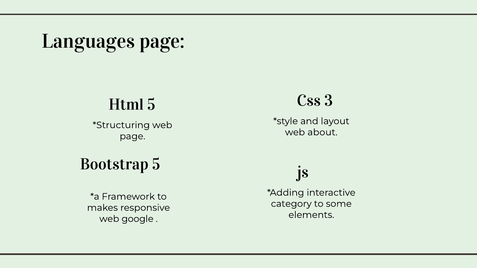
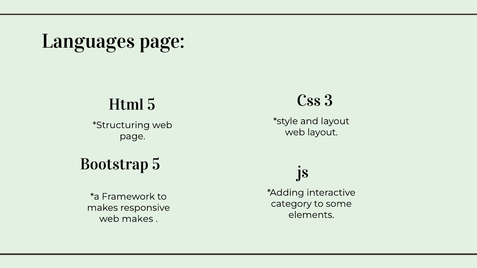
web about: about -> layout
web google: google -> makes
